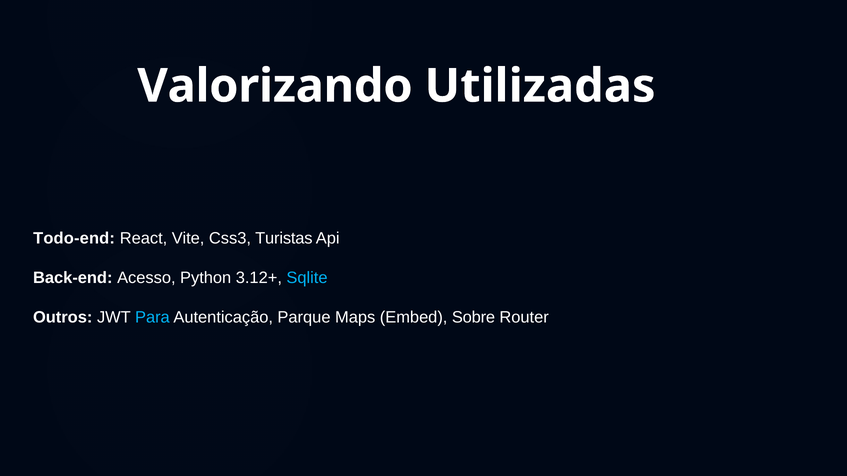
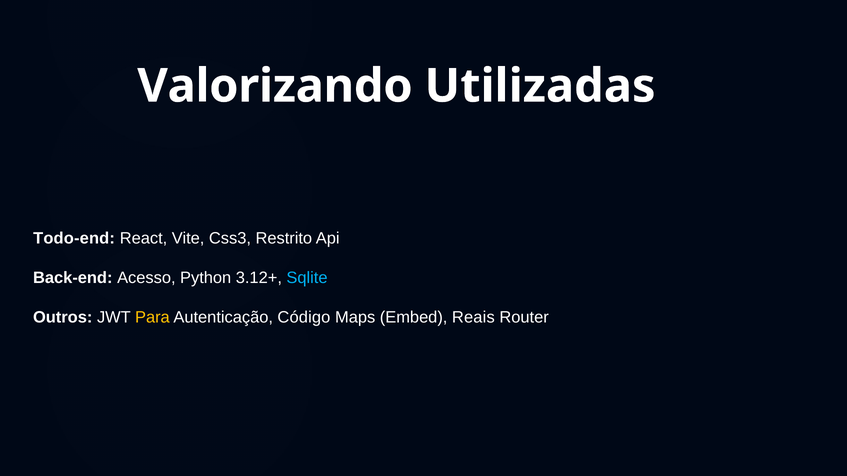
Turistas: Turistas -> Restrito
Para colour: light blue -> yellow
Parque: Parque -> Código
Sobre: Sobre -> Reais
